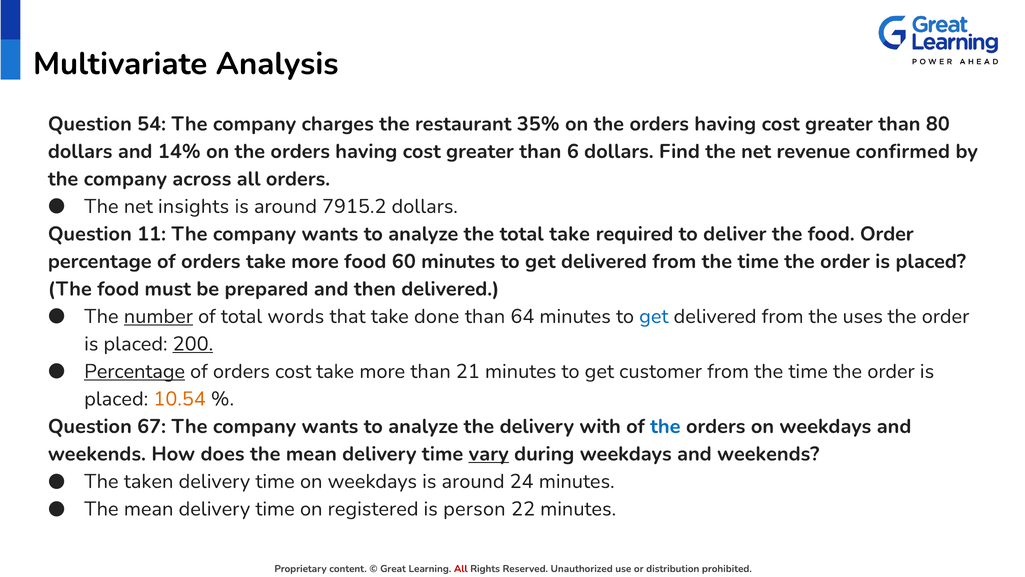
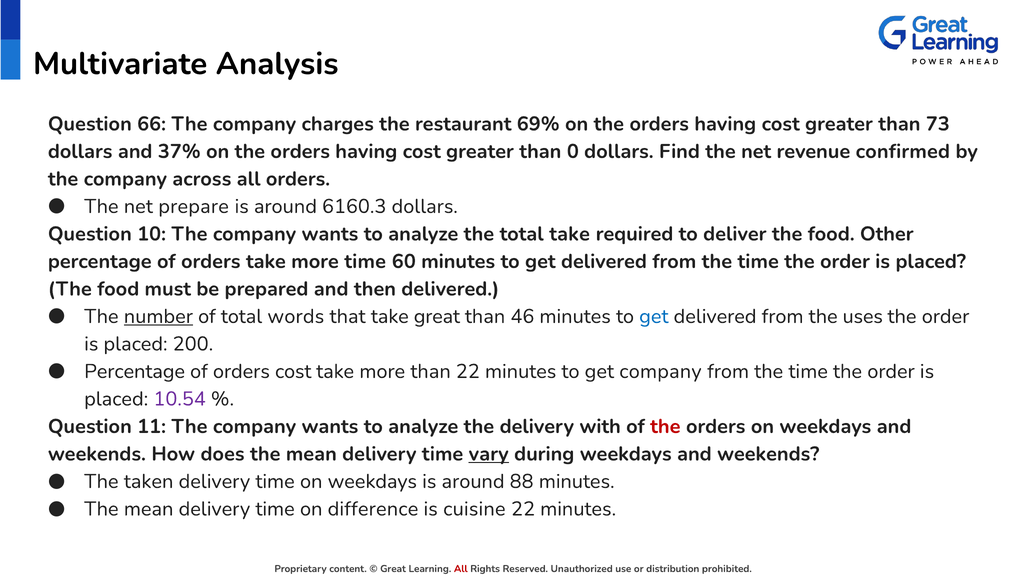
54: 54 -> 66
35%: 35% -> 69%
80: 80 -> 73
14%: 14% -> 37%
6: 6 -> 0
insights: insights -> prepare
7915.2: 7915.2 -> 6160.3
11: 11 -> 10
food Order: Order -> Other
more food: food -> time
take done: done -> great
64: 64 -> 46
200 underline: present -> none
Percentage at (135, 371) underline: present -> none
than 21: 21 -> 22
get customer: customer -> company
10.54 colour: orange -> purple
67: 67 -> 11
the at (665, 426) colour: blue -> red
24: 24 -> 88
registered: registered -> difference
person: person -> cuisine
